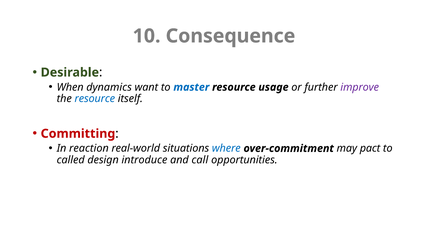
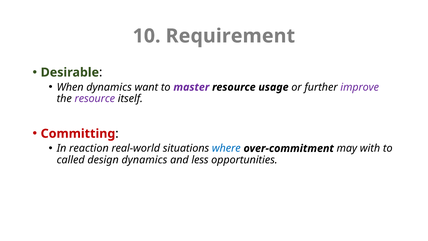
Consequence: Consequence -> Requirement
master colour: blue -> purple
resource at (95, 99) colour: blue -> purple
pact: pact -> with
design introduce: introduce -> dynamics
call: call -> less
